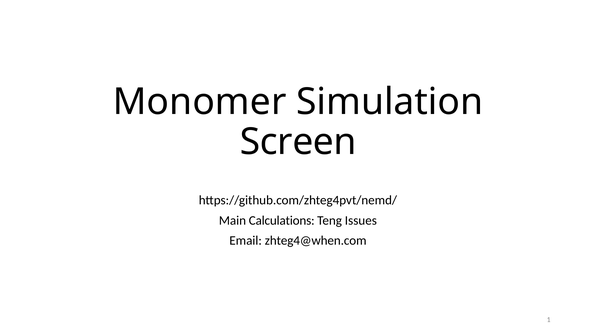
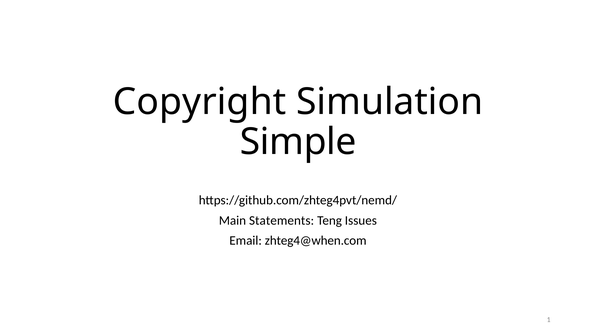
Monomer: Monomer -> Copyright
Screen: Screen -> Simple
Calculations: Calculations -> Statements
